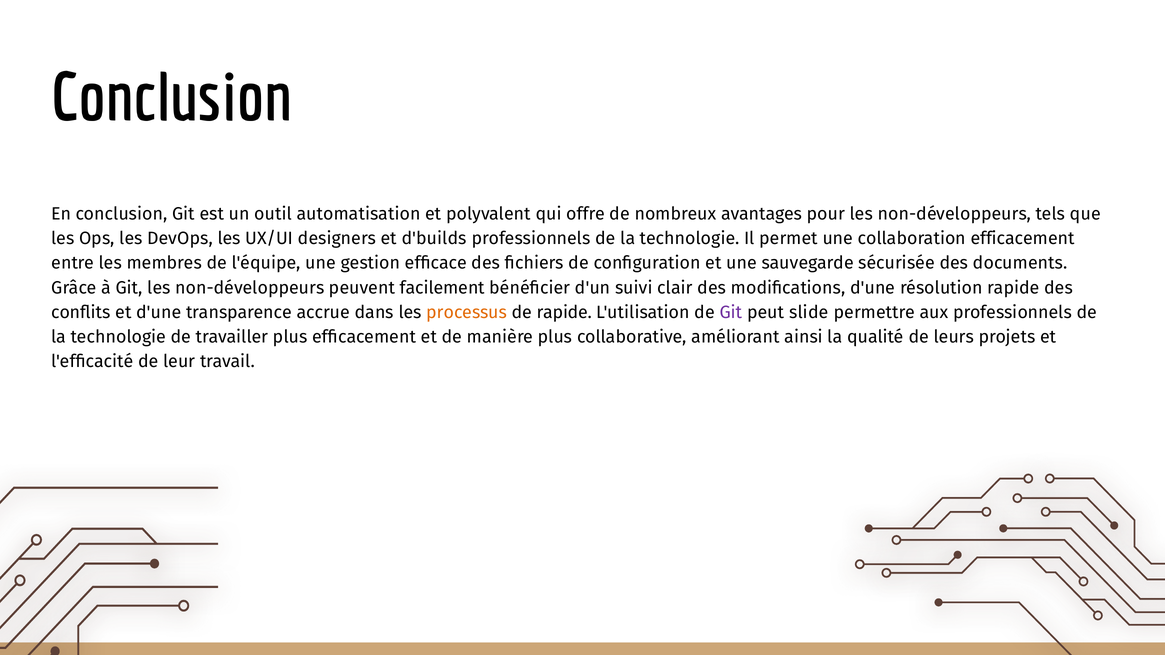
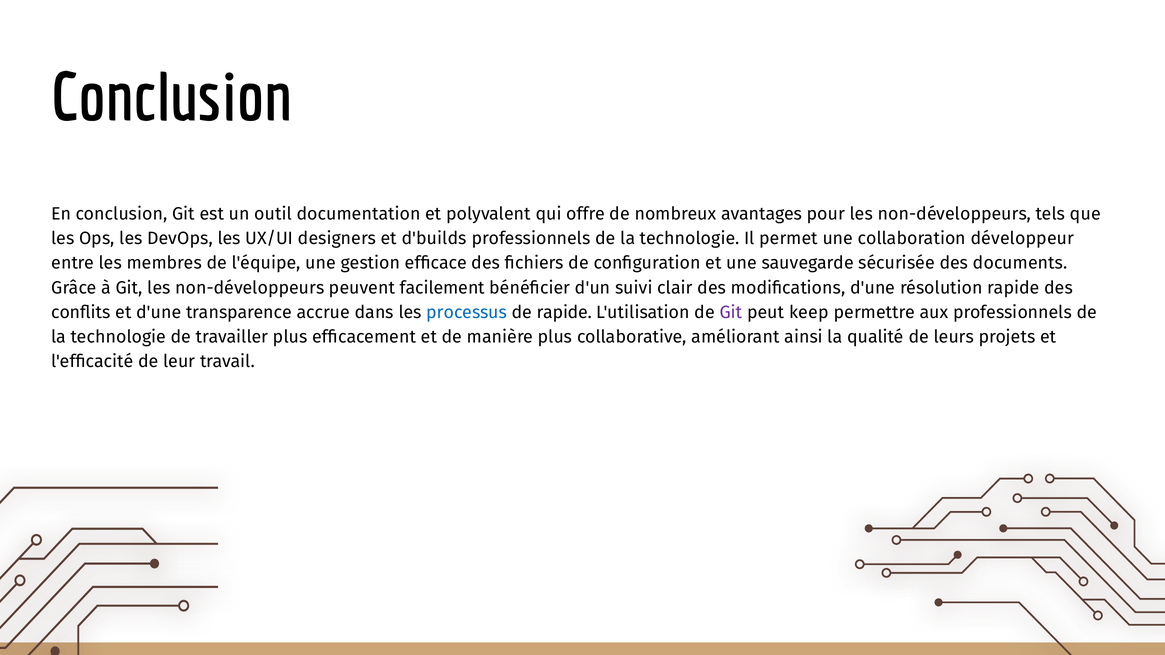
automatisation: automatisation -> documentation
collaboration efficacement: efficacement -> développeur
processus colour: orange -> blue
slide: slide -> keep
